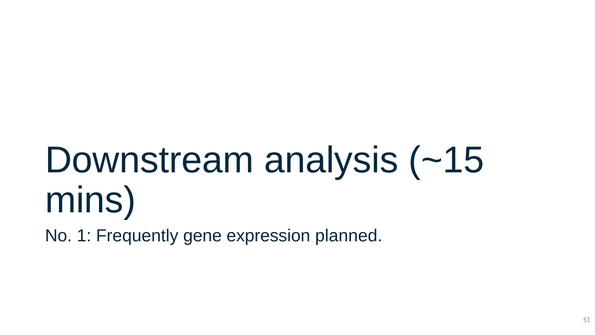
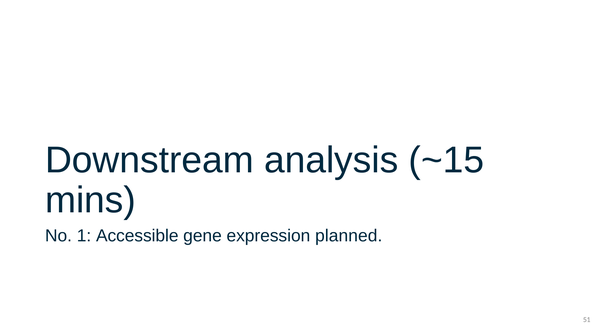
Frequently: Frequently -> Accessible
